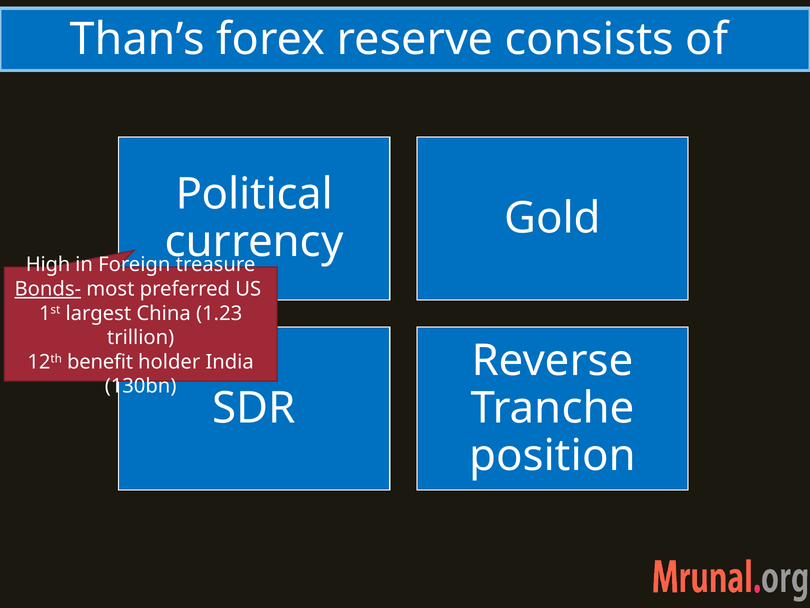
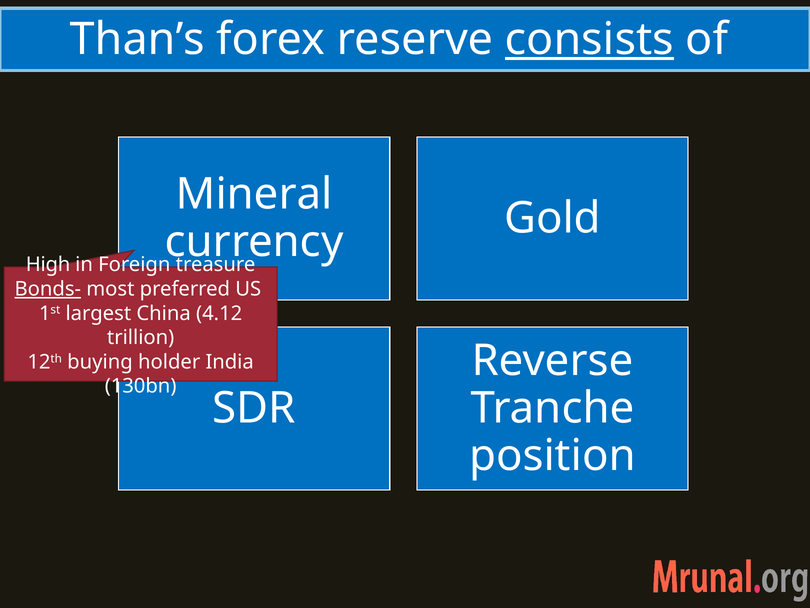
consists underline: none -> present
Political: Political -> Mineral
1.23: 1.23 -> 4.12
benefit: benefit -> buying
